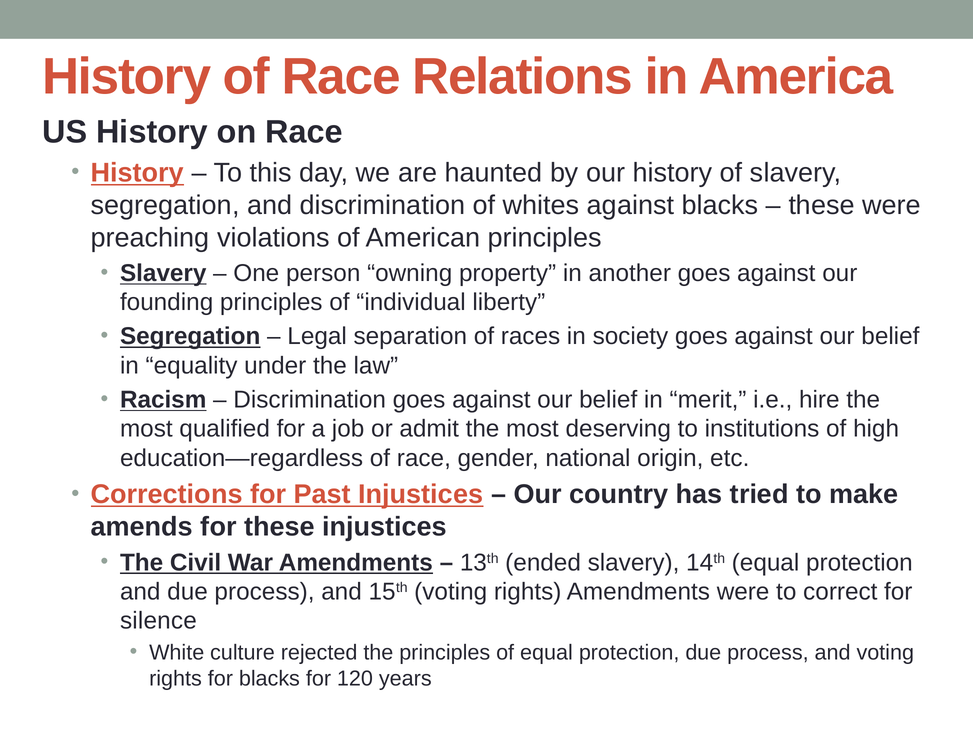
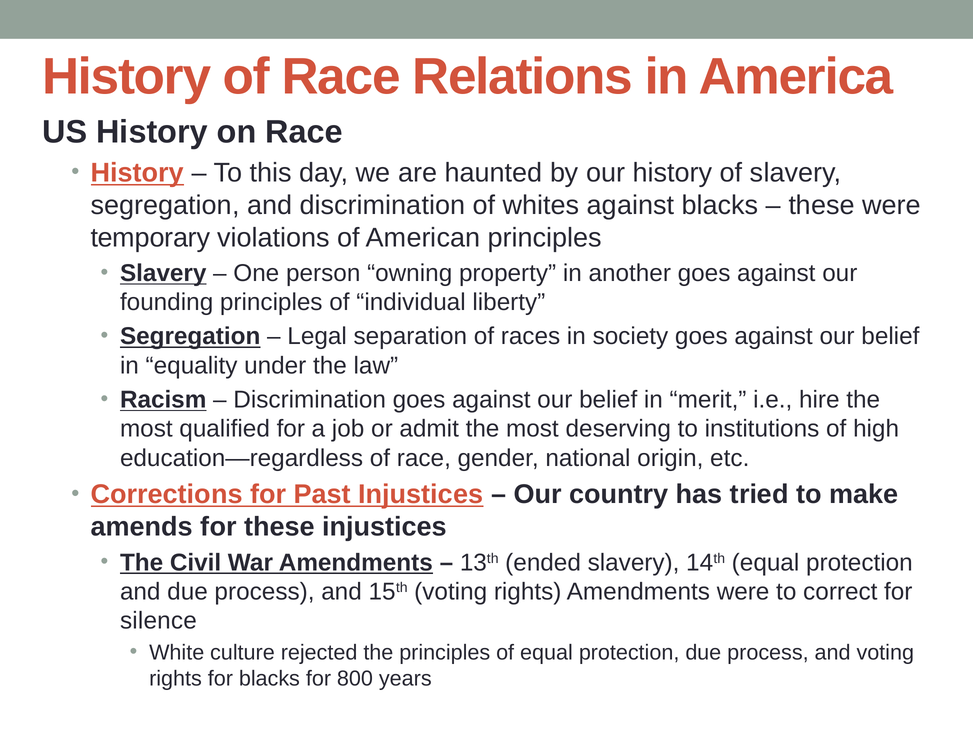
preaching: preaching -> temporary
120: 120 -> 800
